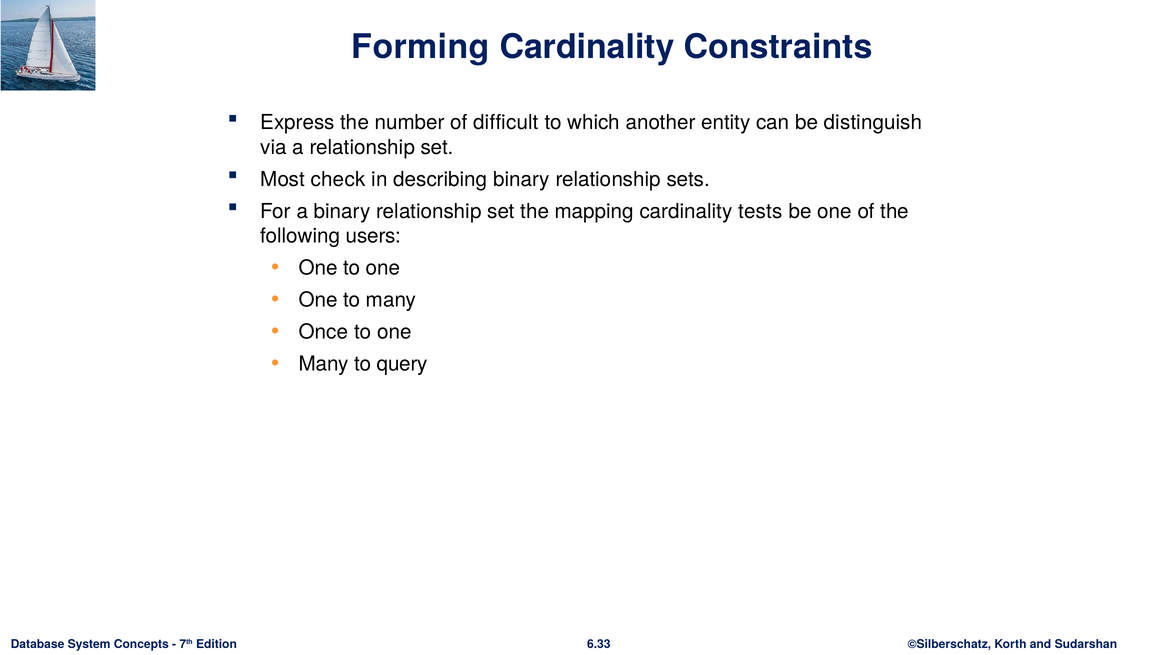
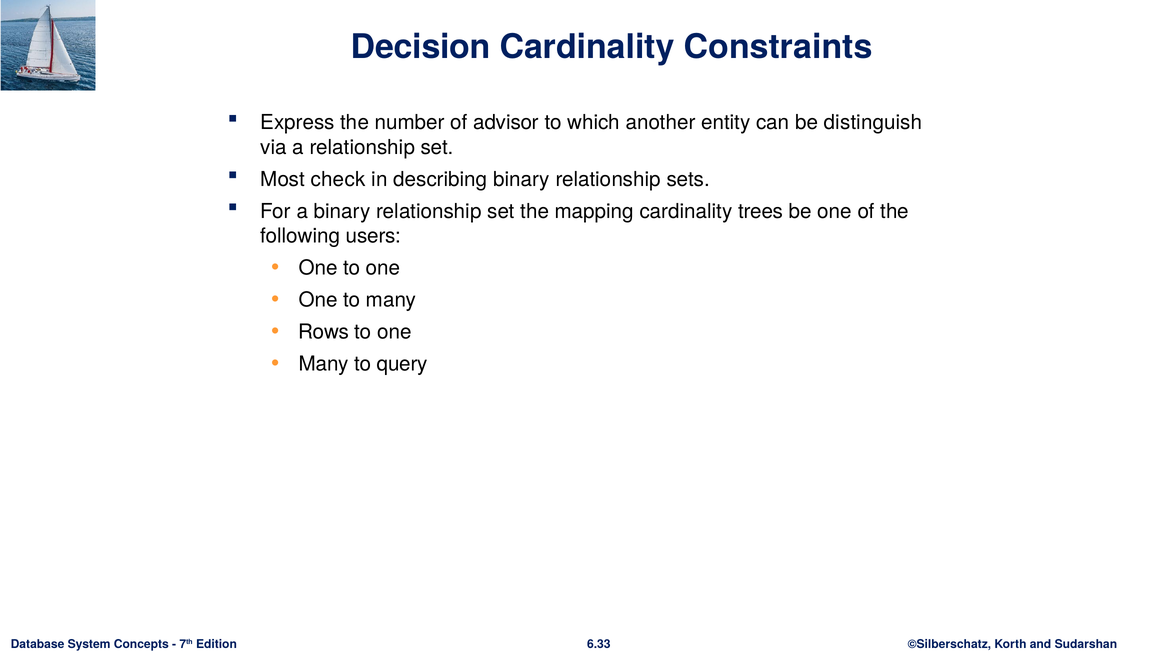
Forming: Forming -> Decision
difficult: difficult -> advisor
tests: tests -> trees
Once: Once -> Rows
